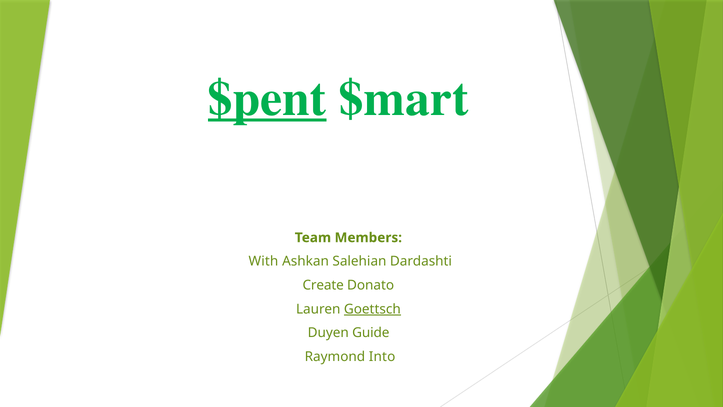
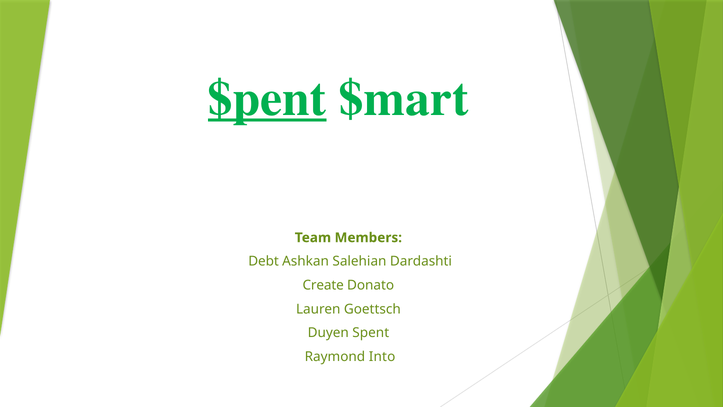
With: With -> Debt
Goettsch underline: present -> none
Guide: Guide -> Spent
